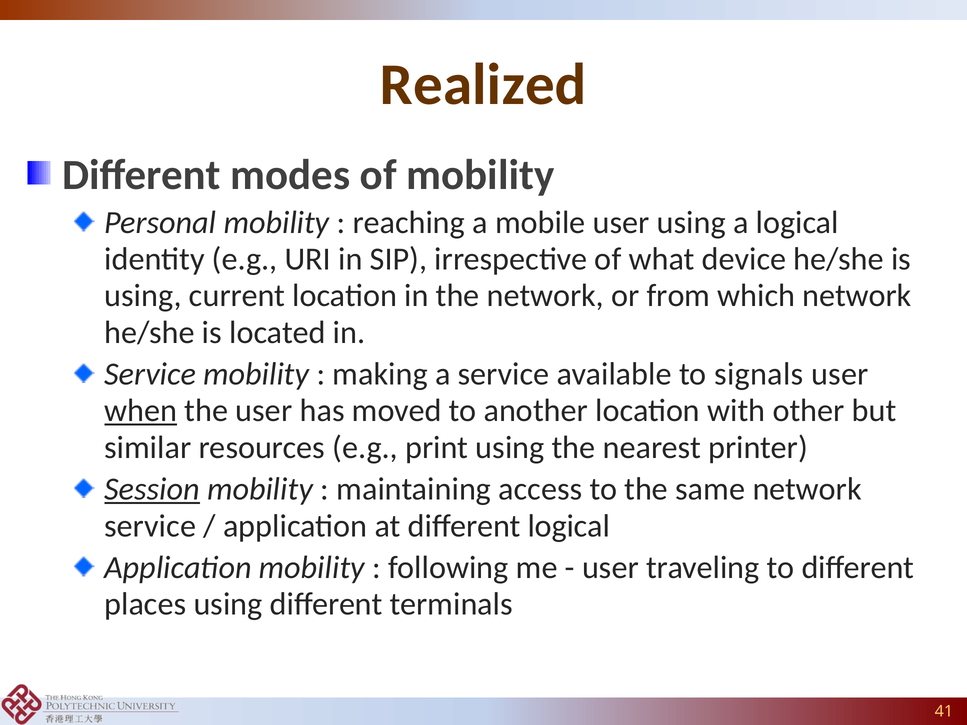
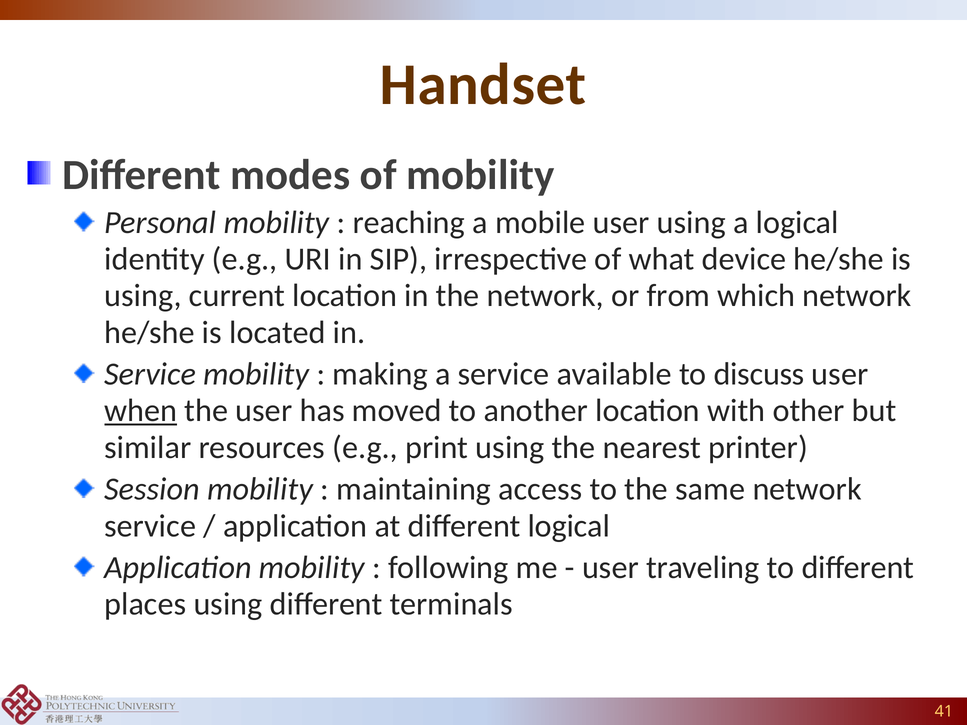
Realized: Realized -> Handset
signals: signals -> discuss
Session underline: present -> none
